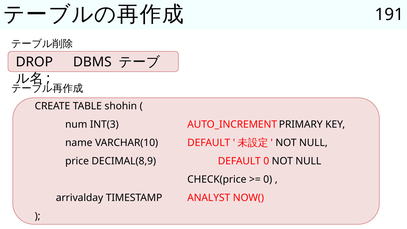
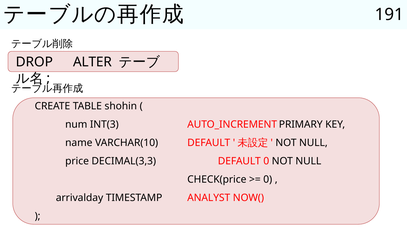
DBMS: DBMS -> ALTER
DECIMAL(8,9: DECIMAL(8,9 -> DECIMAL(3,3
